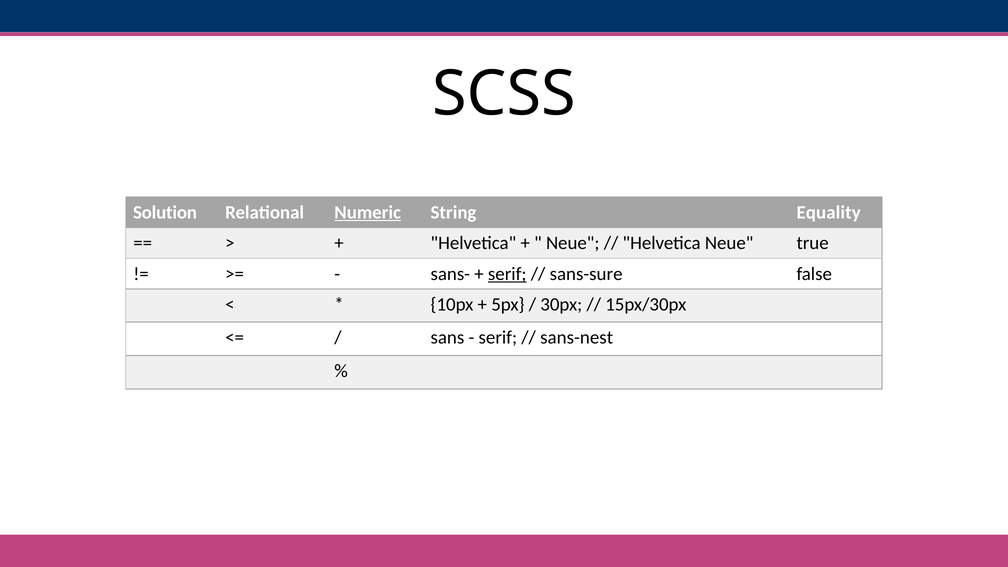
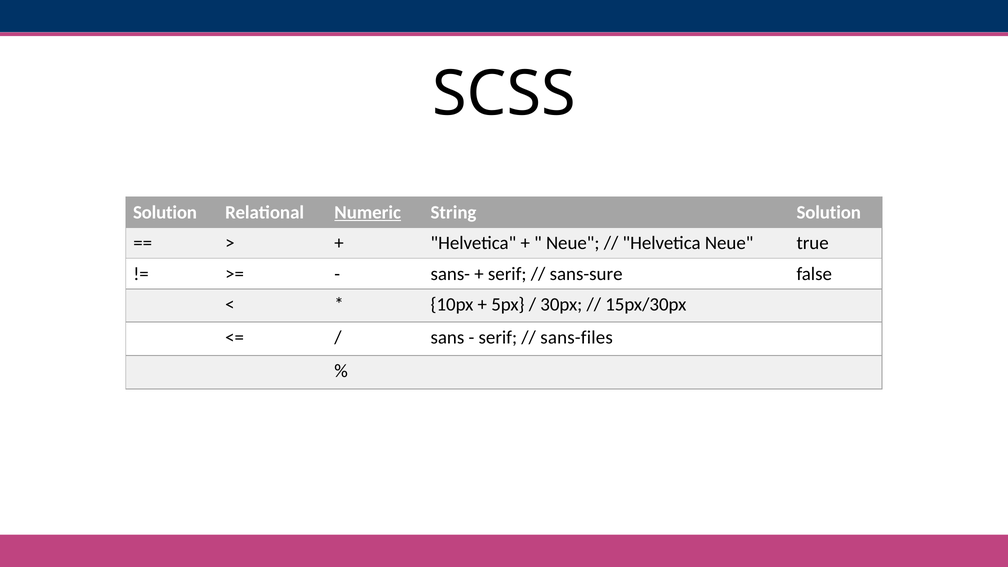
String Equality: Equality -> Solution
serif at (507, 274) underline: present -> none
sans-nest: sans-nest -> sans-files
